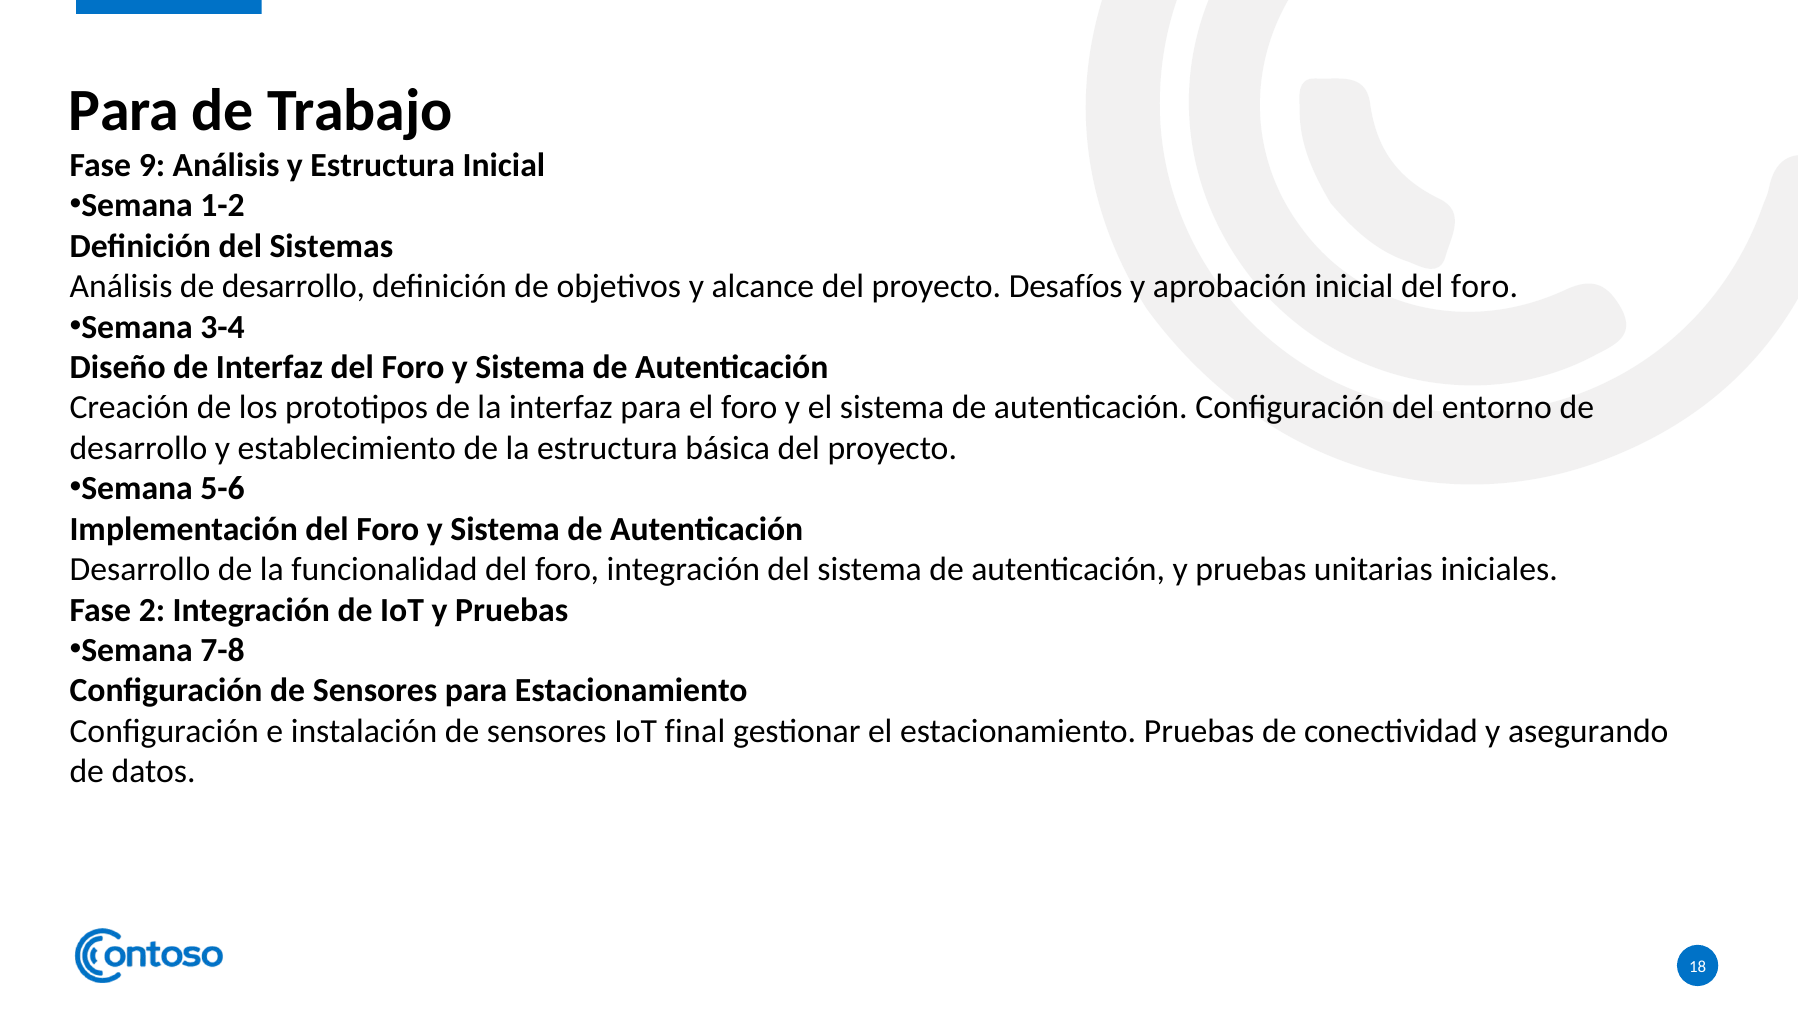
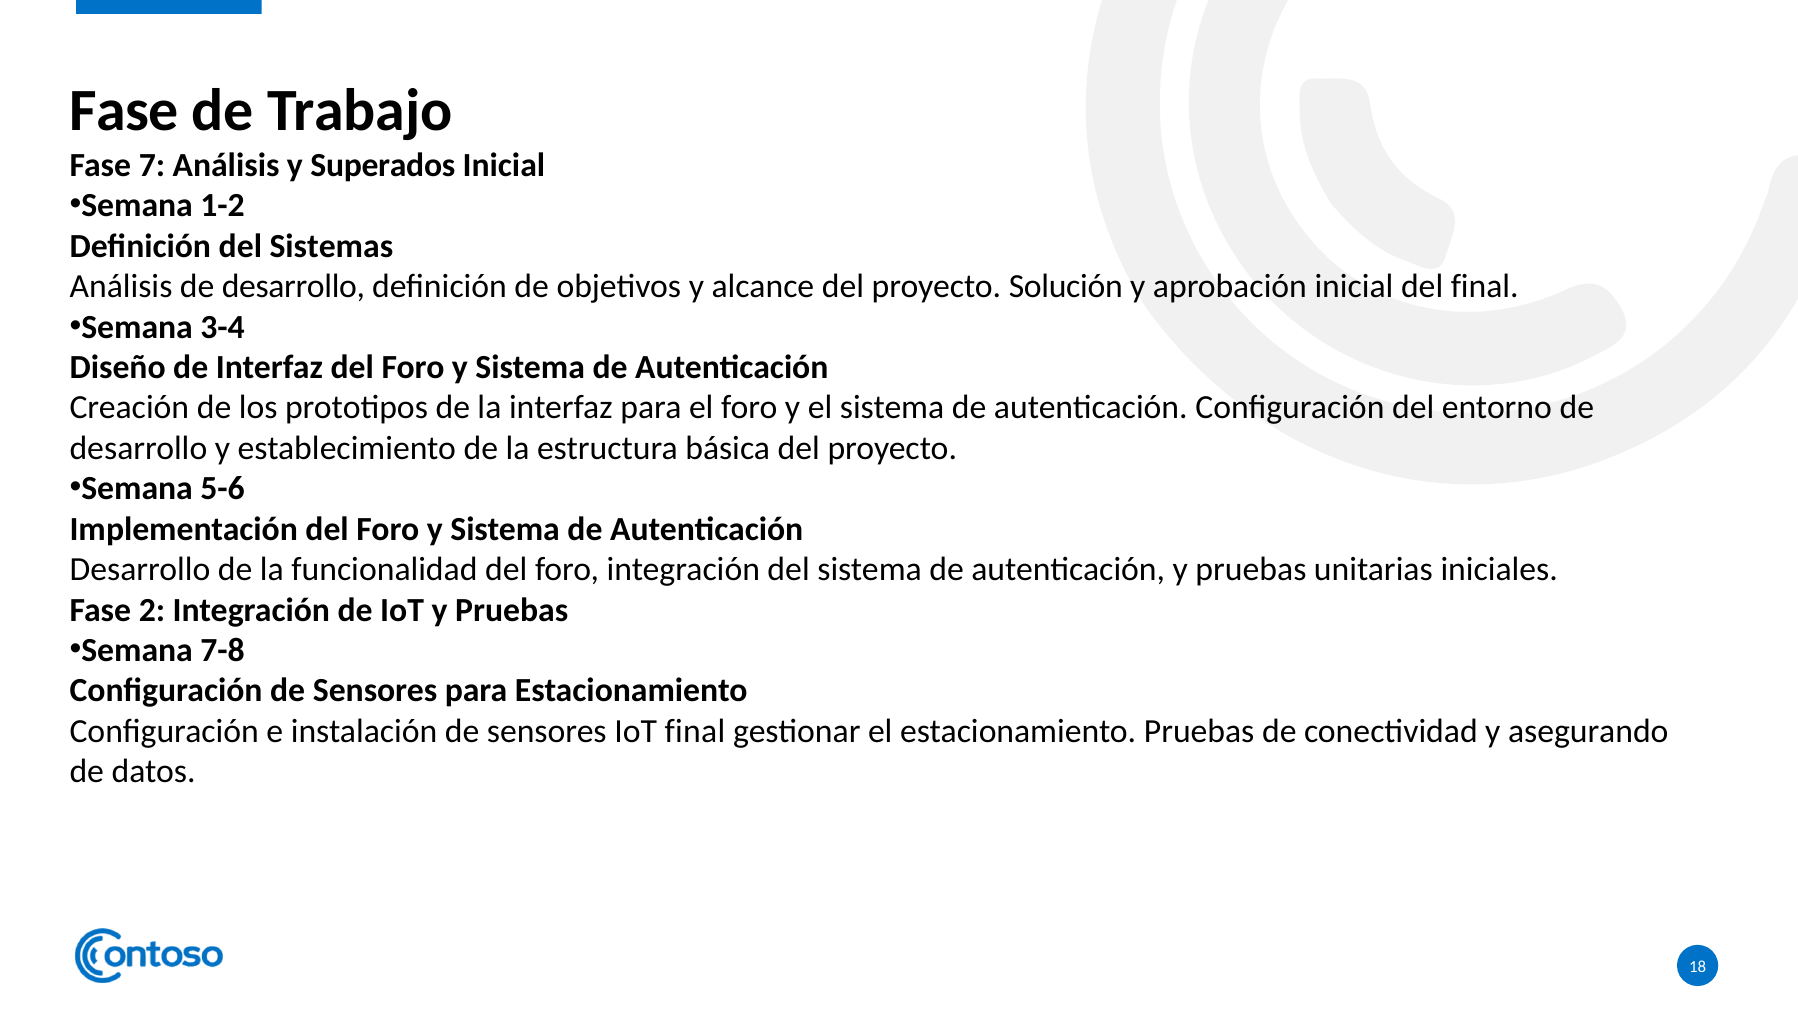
Para at (124, 111): Para -> Fase
9: 9 -> 7
y Estructura: Estructura -> Superados
Desafíos: Desafíos -> Solución
inicial del foro: foro -> final
